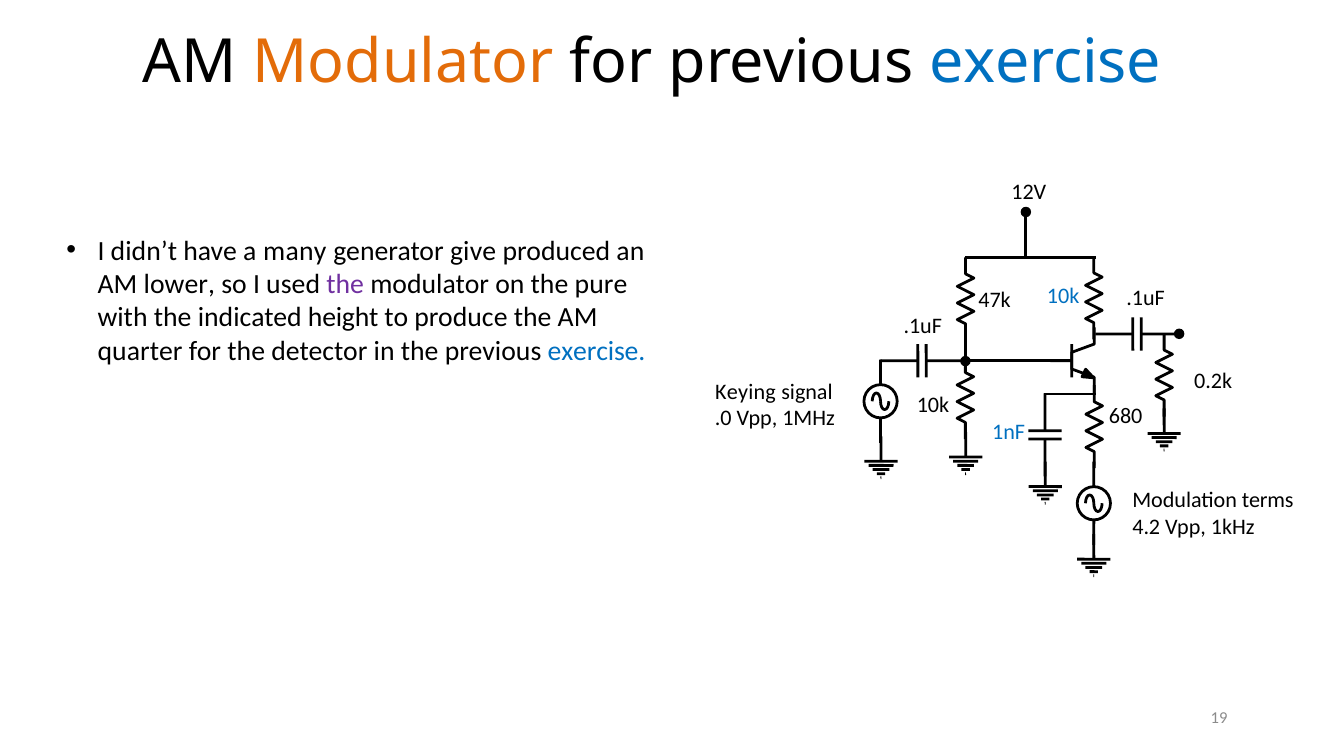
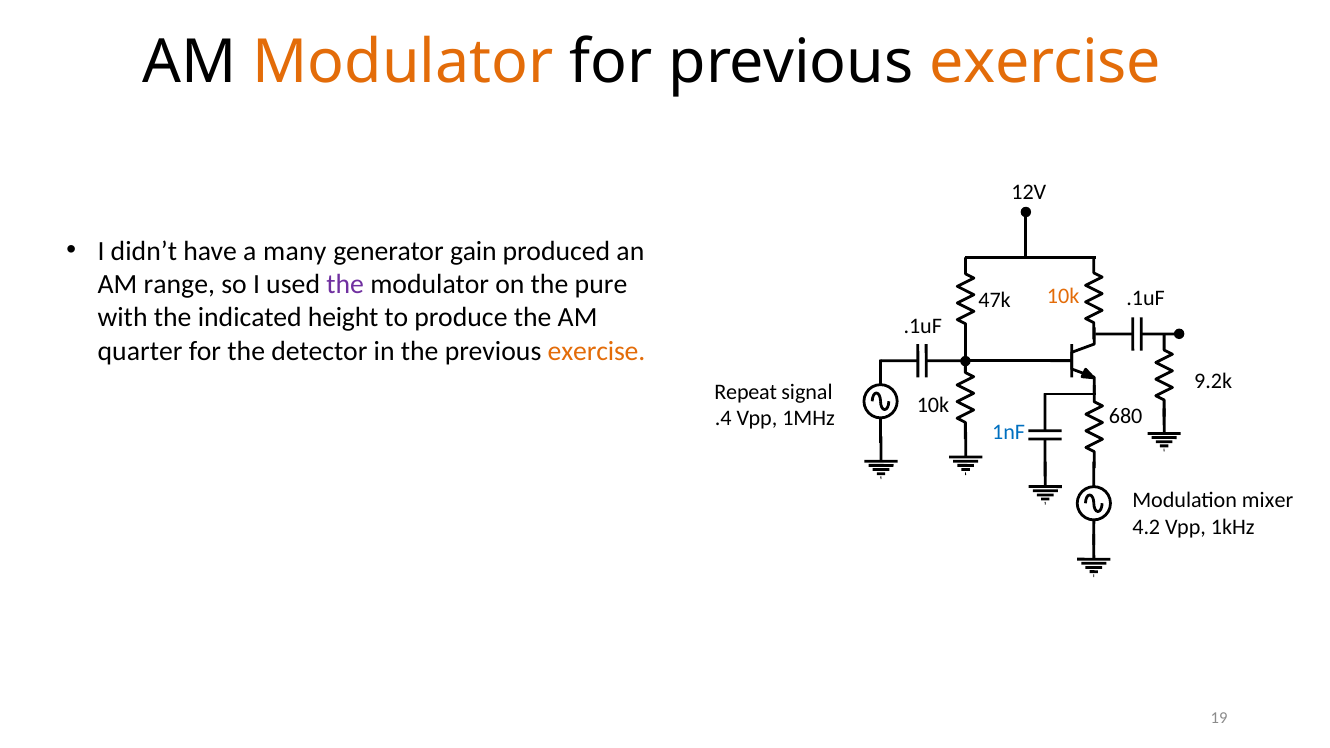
exercise at (1045, 62) colour: blue -> orange
give: give -> gain
lower: lower -> range
10k at (1063, 297) colour: blue -> orange
exercise at (596, 351) colour: blue -> orange
0.2k: 0.2k -> 9.2k
Keying: Keying -> Repeat
.0: .0 -> .4
terms: terms -> mixer
